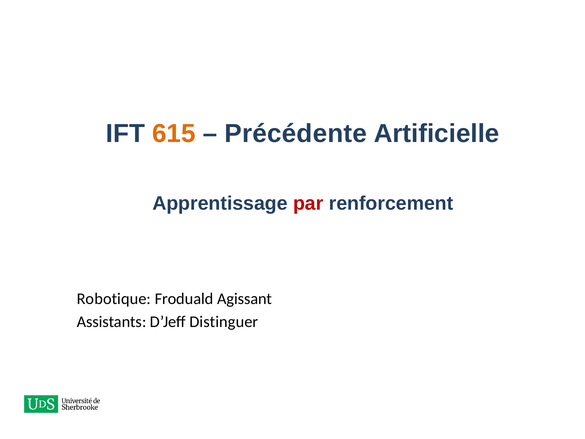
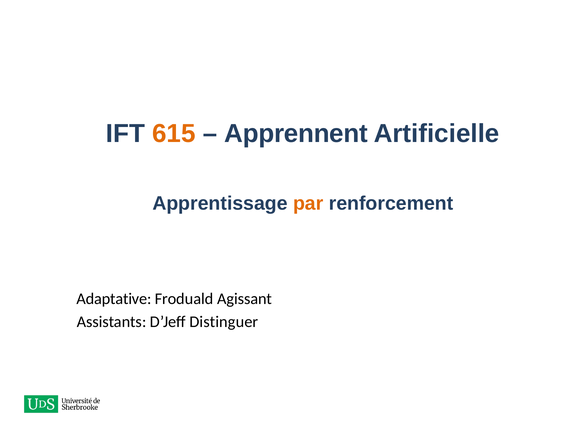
Précédente: Précédente -> Apprennent
par colour: red -> orange
Robotique: Robotique -> Adaptative
